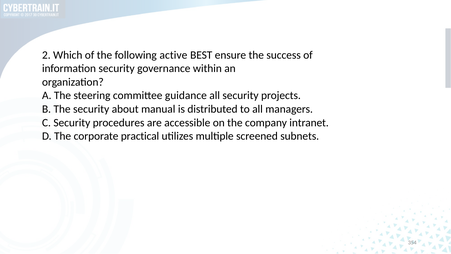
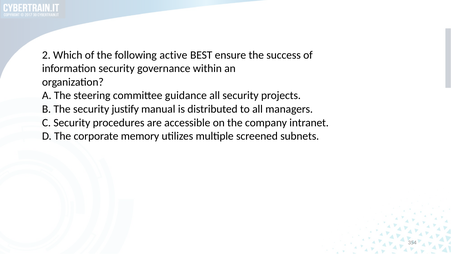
about: about -> justify
practical: practical -> memory
